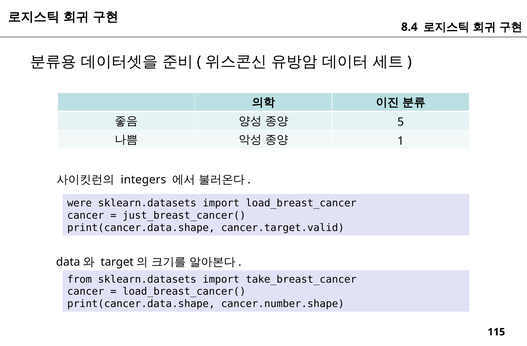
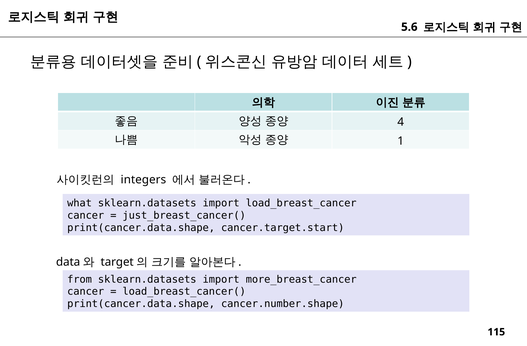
8.4: 8.4 -> 5.6
5: 5 -> 4
were: were -> what
cancer.target.valid: cancer.target.valid -> cancer.target.start
take_breast_cancer: take_breast_cancer -> more_breast_cancer
